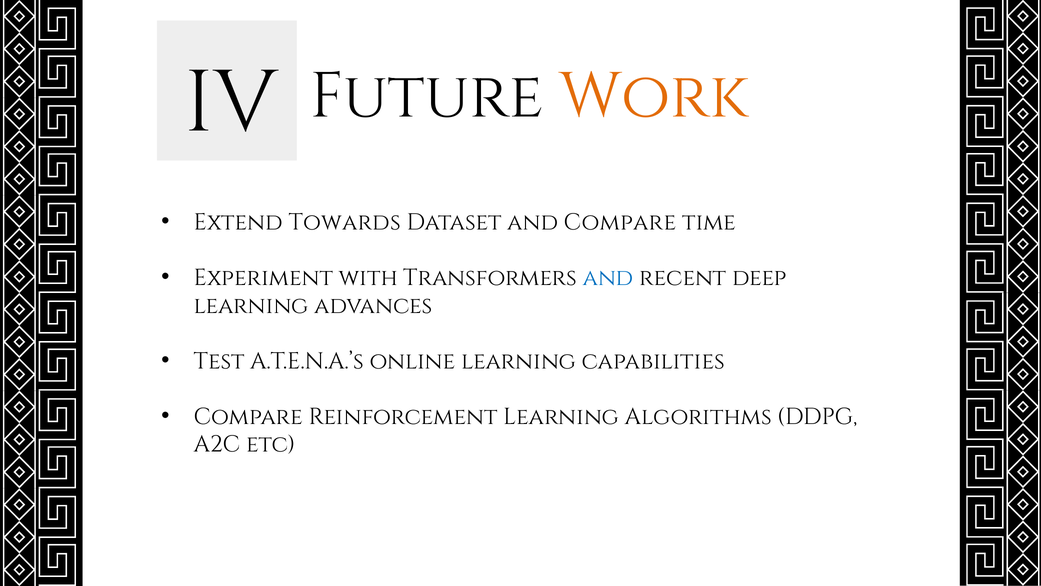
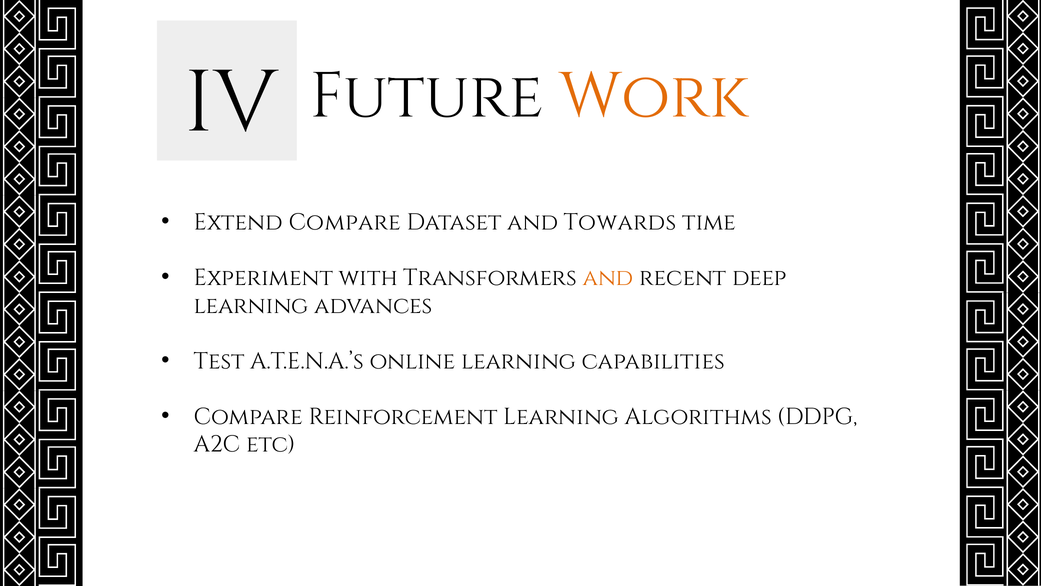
Extend Towards: Towards -> Compare
and Compare: Compare -> Towards
and at (608, 277) colour: blue -> orange
